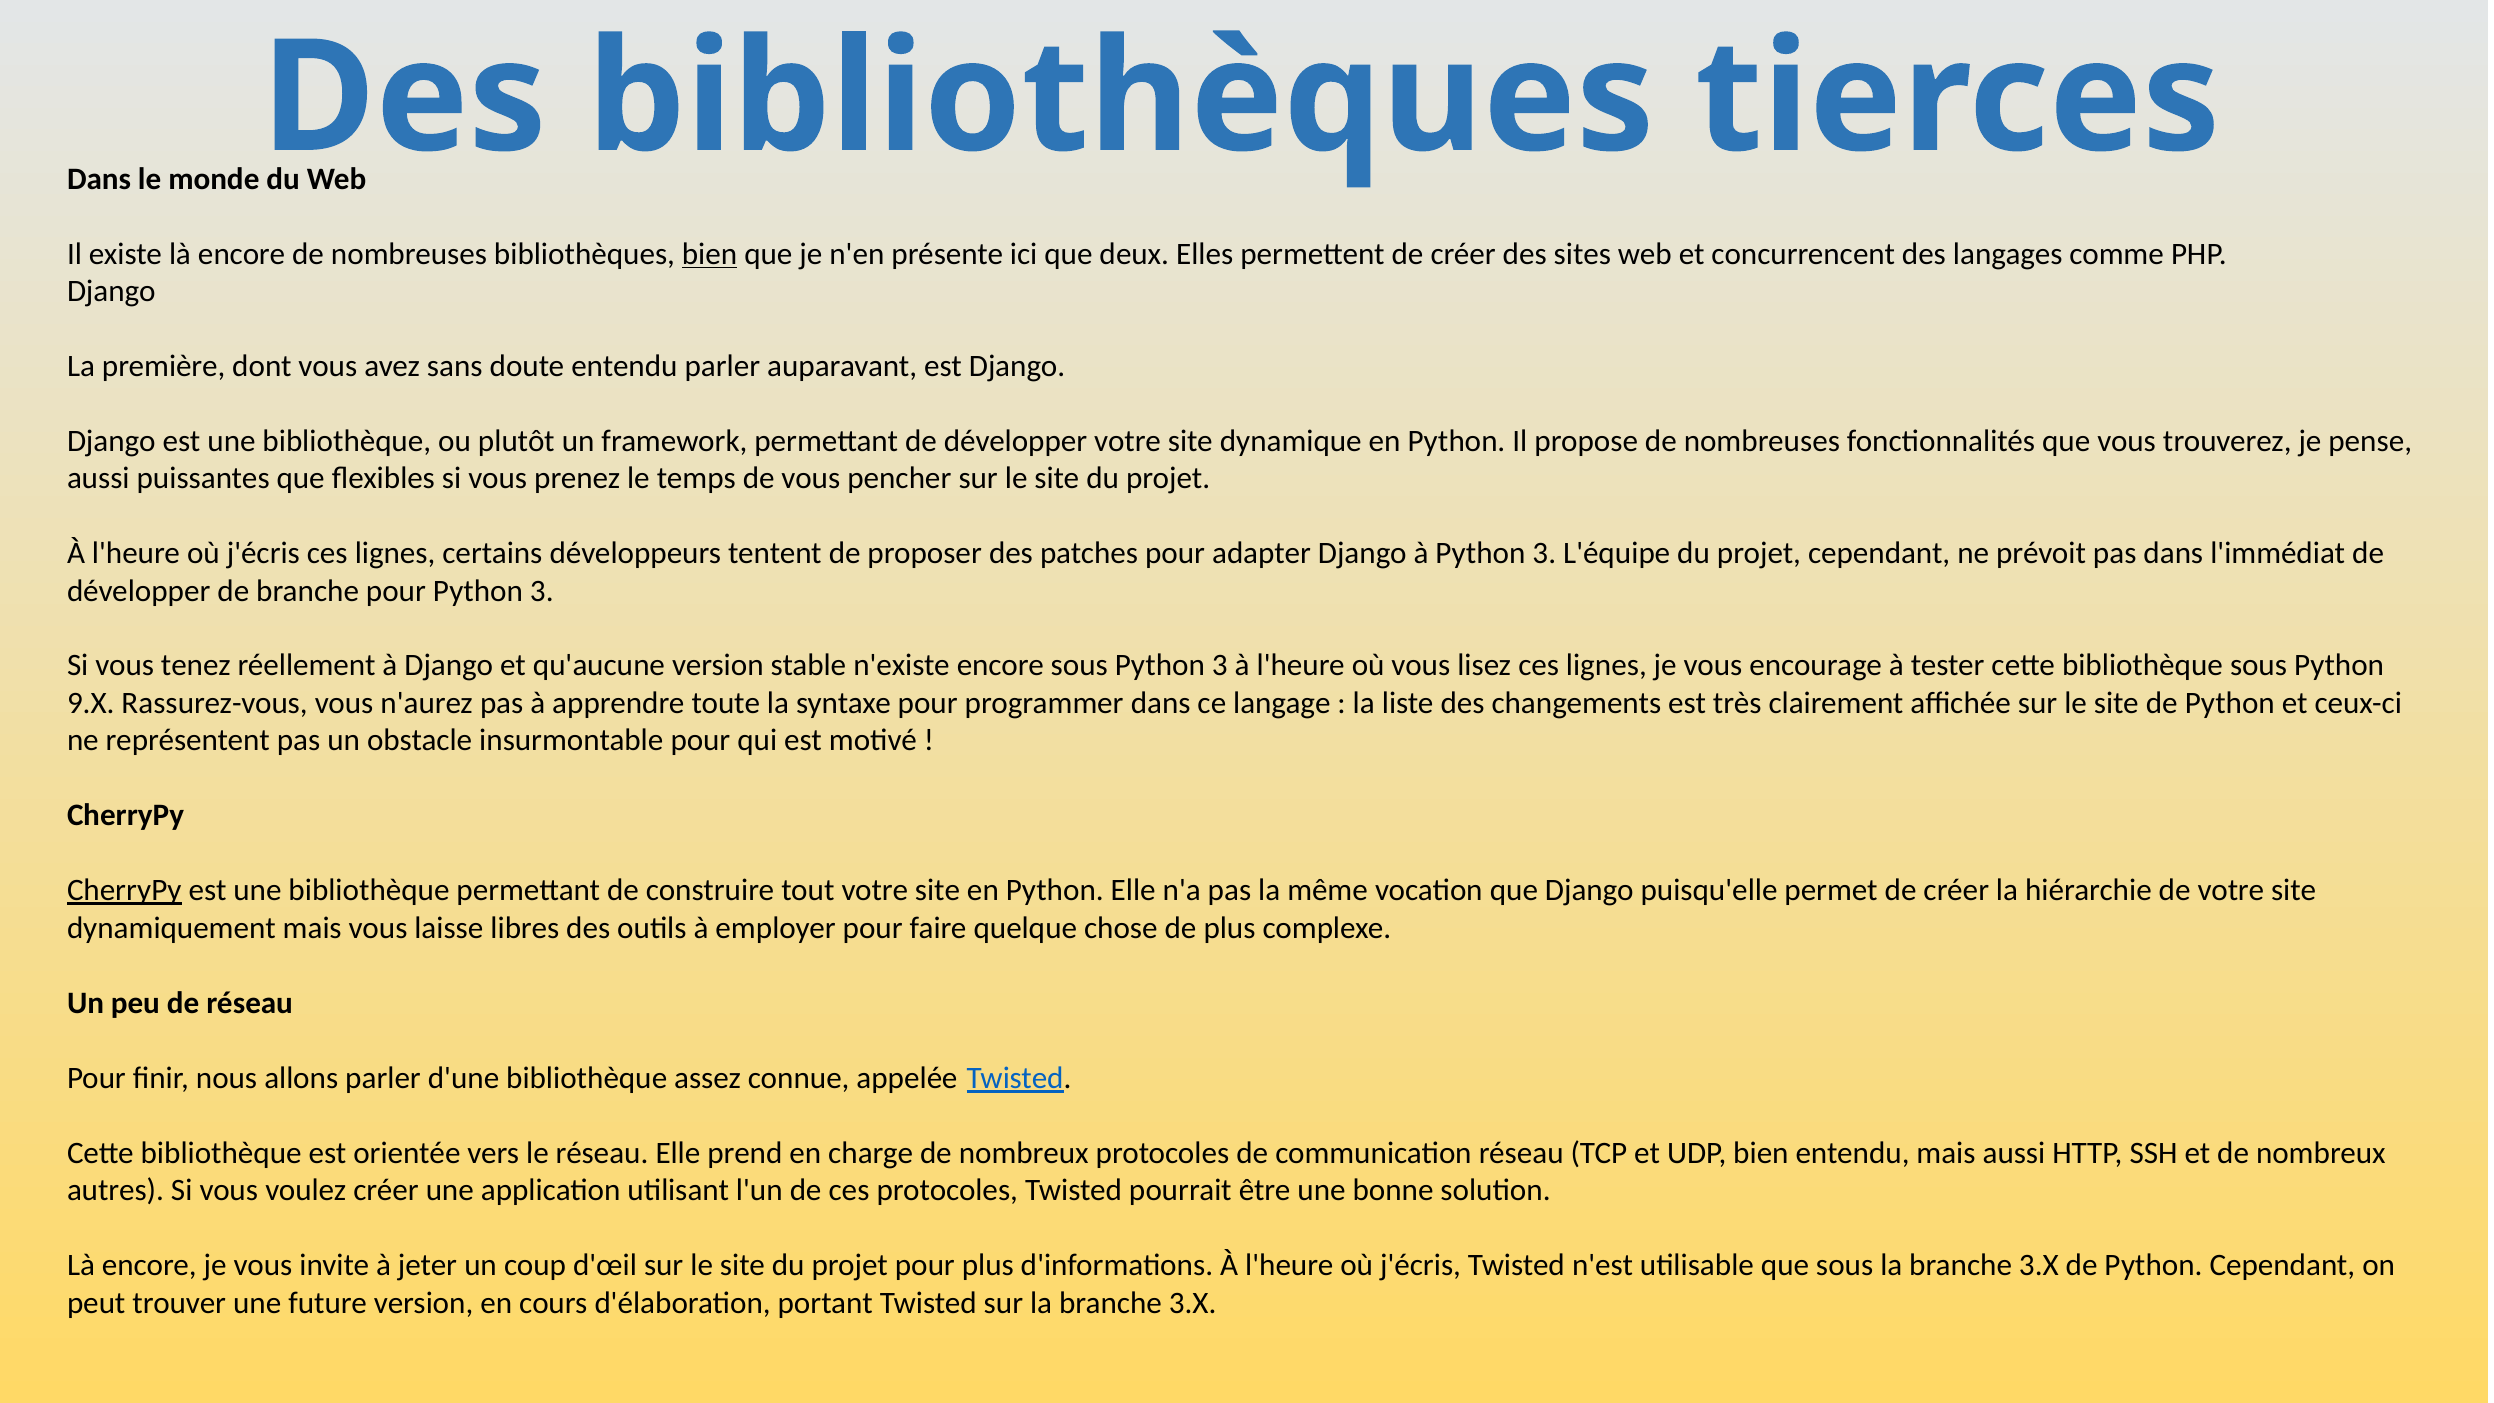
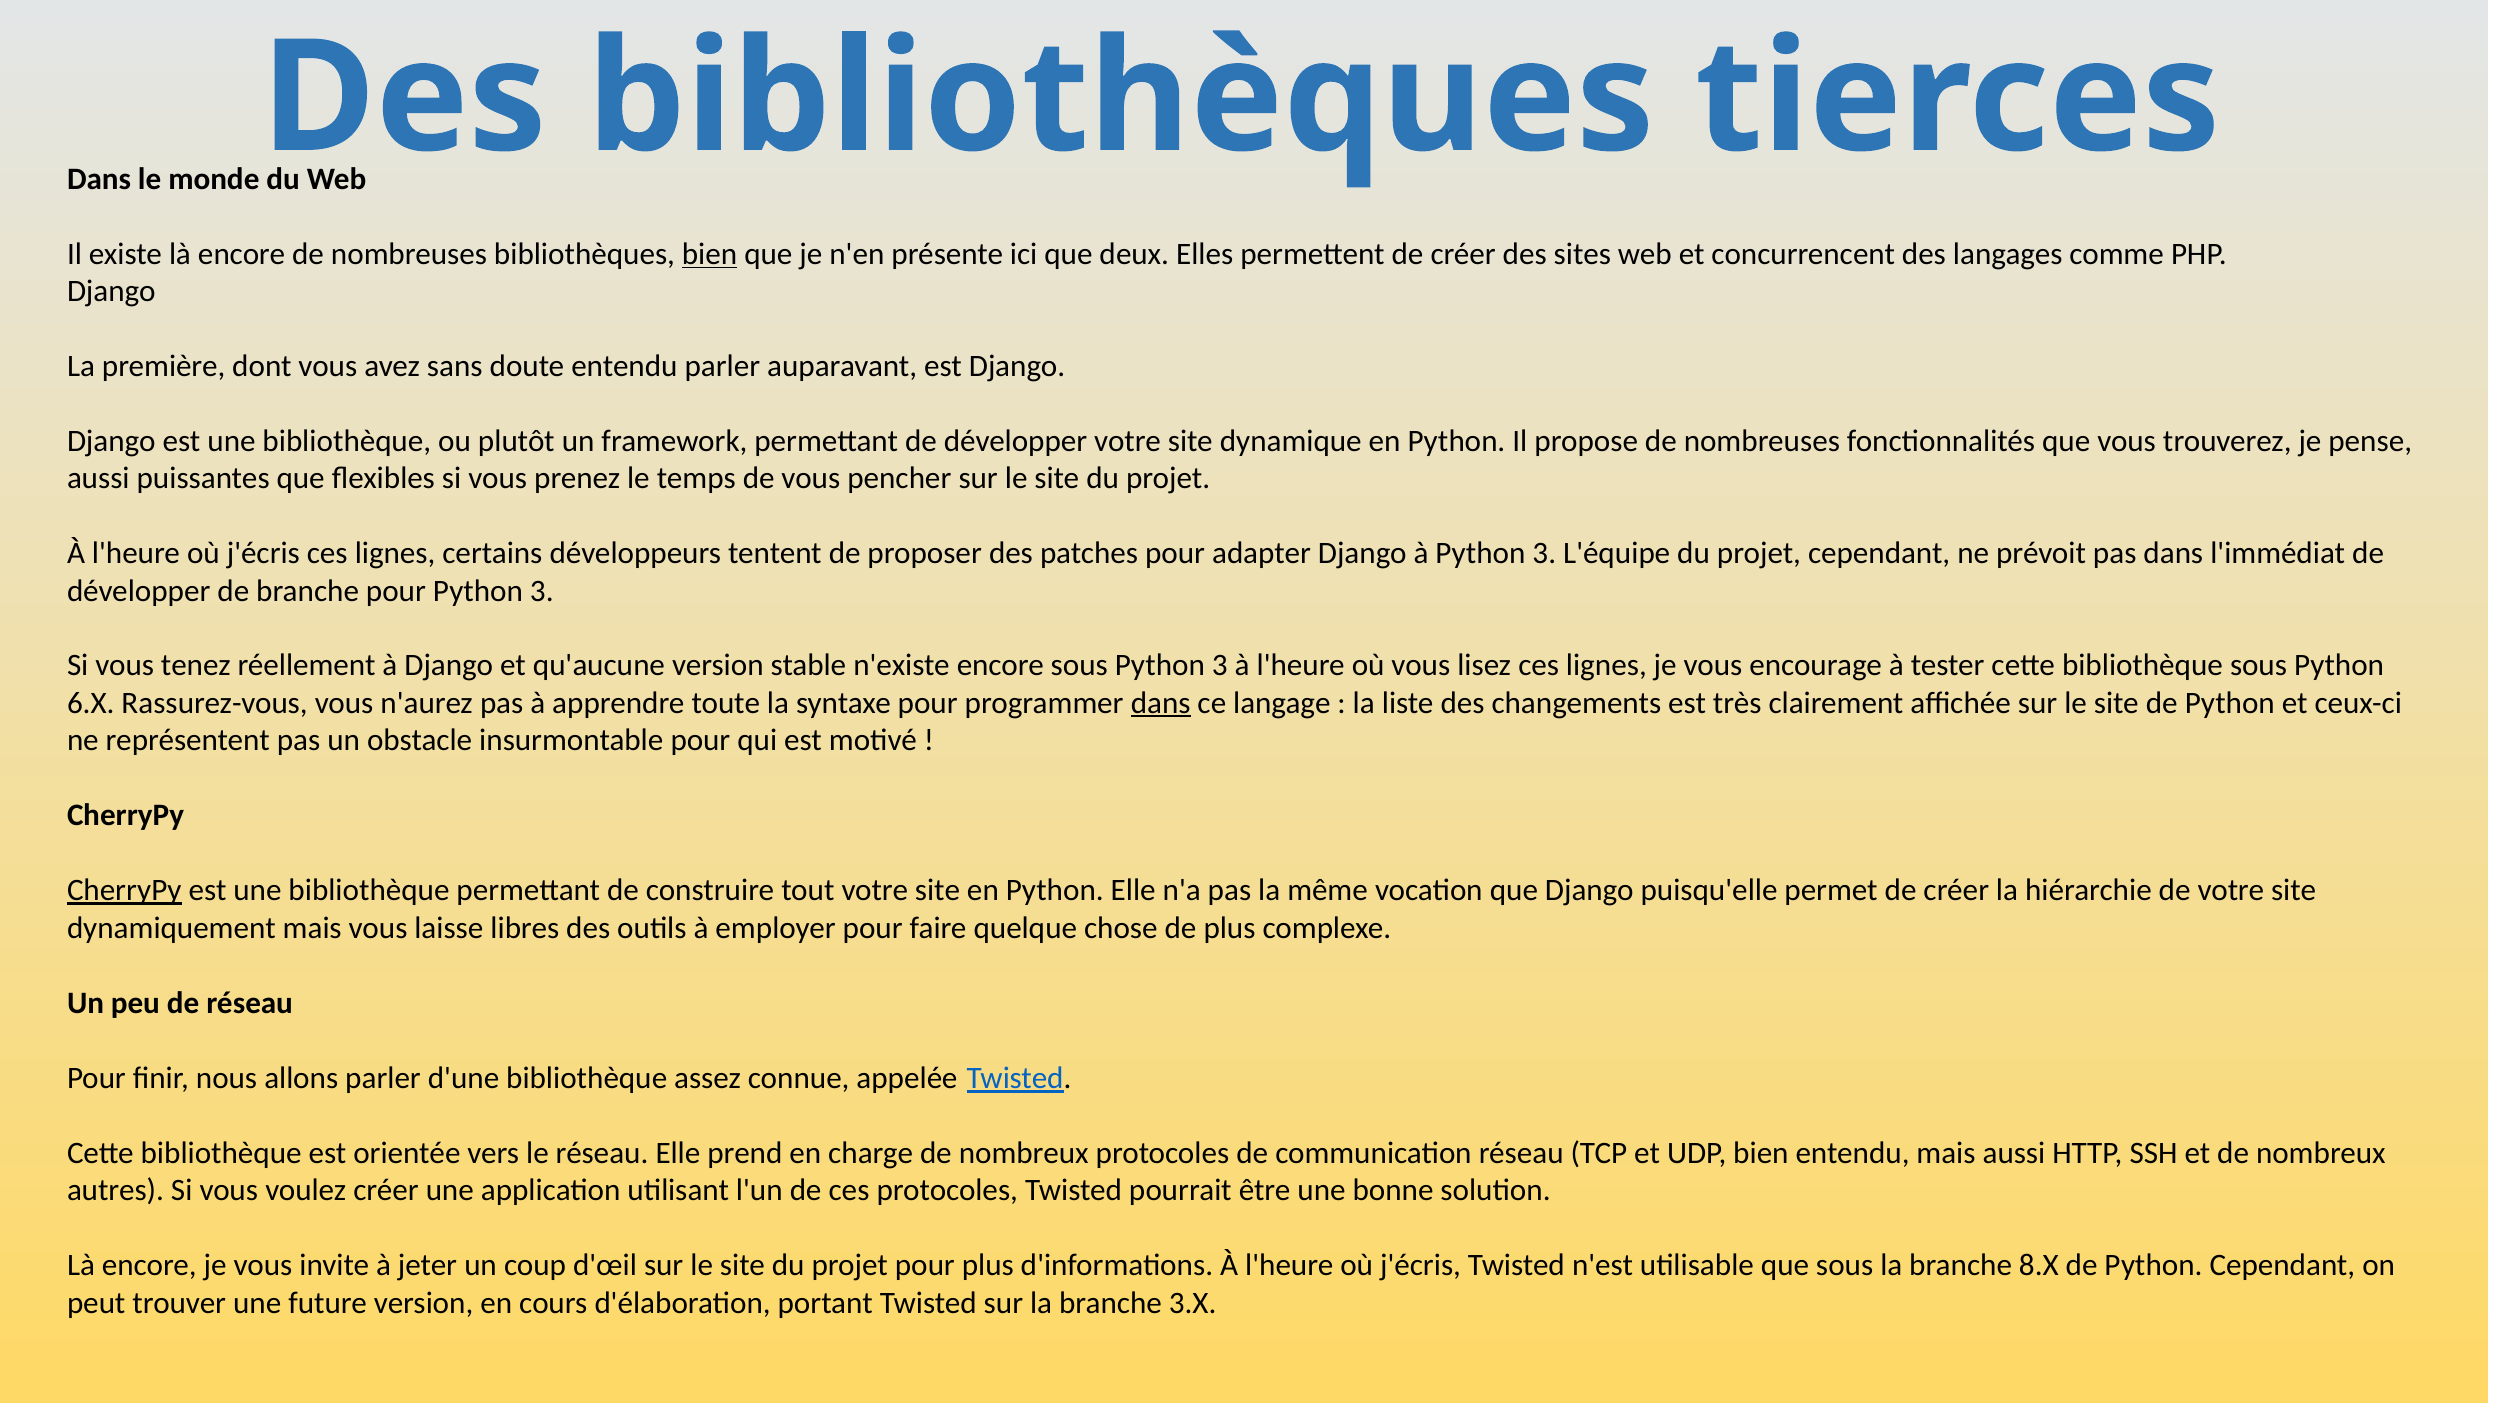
9.X: 9.X -> 6.X
dans at (1161, 703) underline: none -> present
sous la branche 3.X: 3.X -> 8.X
